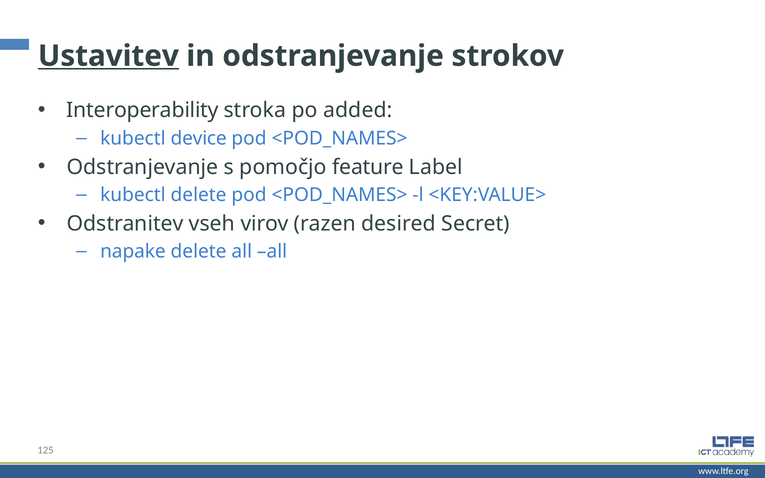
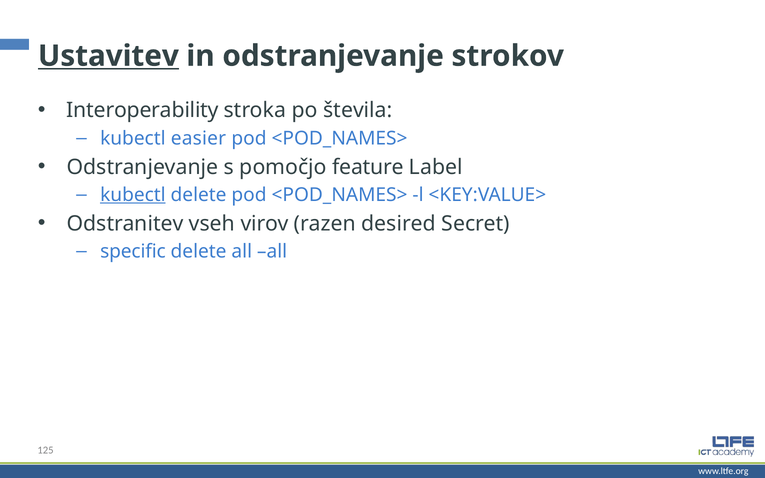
added: added -> števila
device: device -> easier
kubectl at (133, 195) underline: none -> present
napake: napake -> specific
